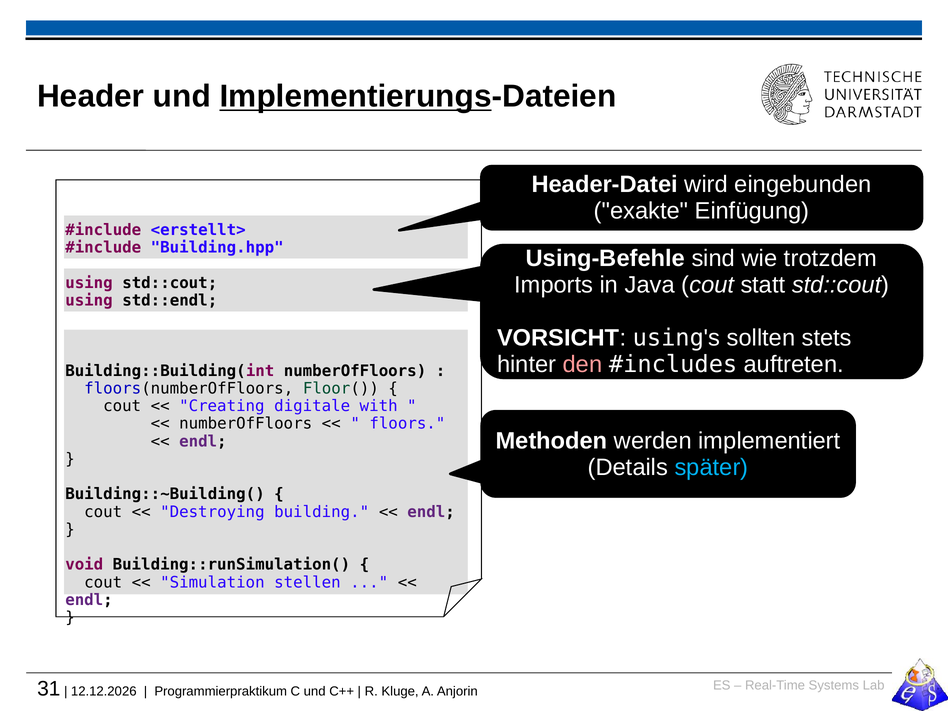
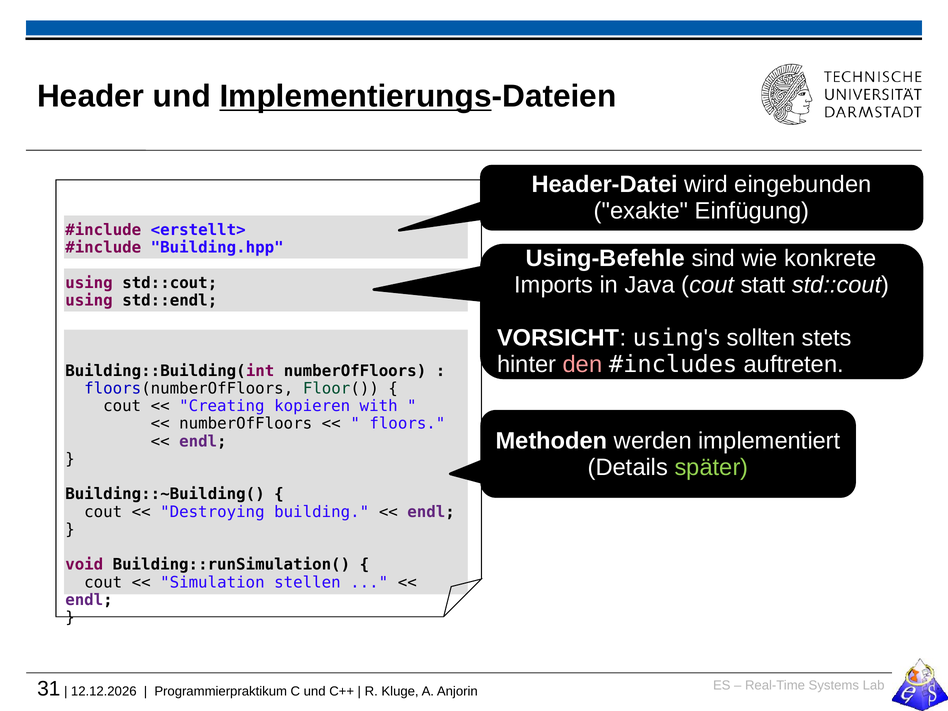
trotzdem: trotzdem -> konkrete
digitale: digitale -> kopieren
später colour: light blue -> light green
